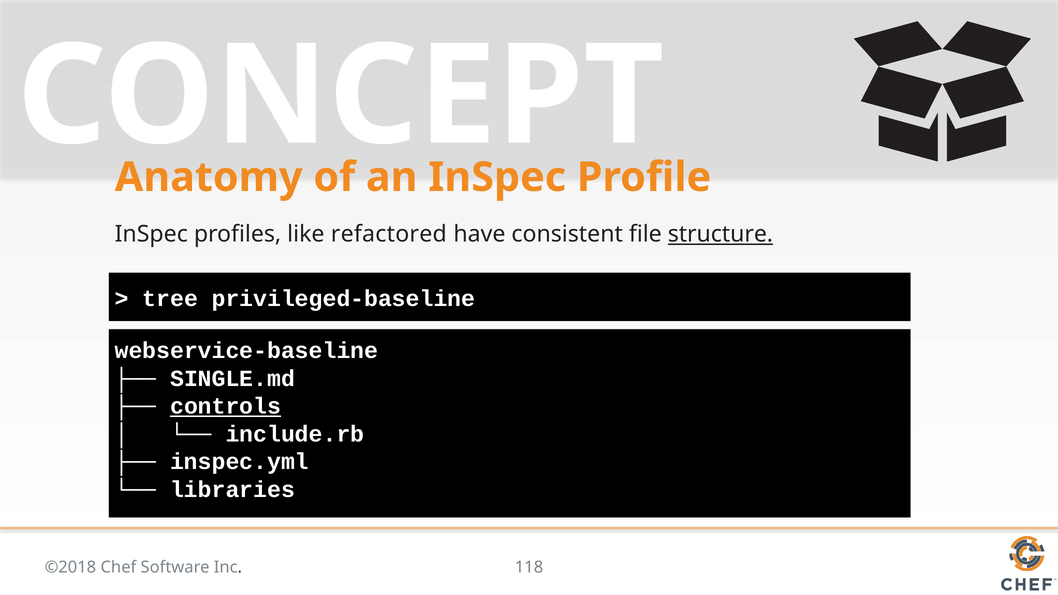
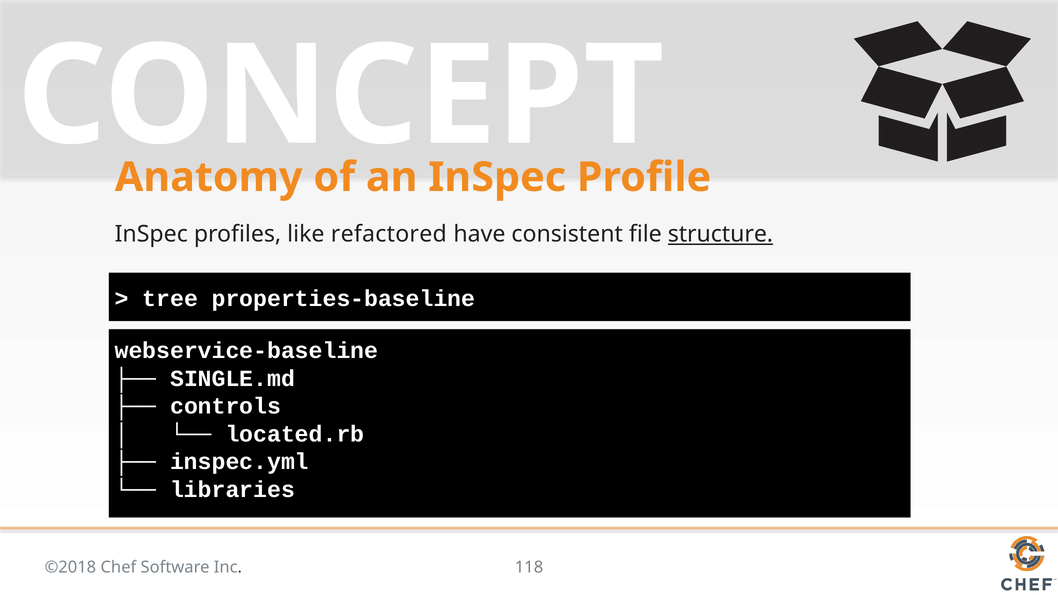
privileged-baseline: privileged-baseline -> properties-baseline
controls underline: present -> none
include.rb: include.rb -> located.rb
